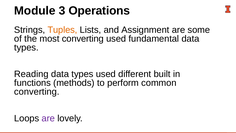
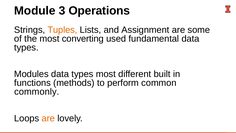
Reading: Reading -> Modules
types used: used -> most
converting at (37, 92): converting -> commonly
are at (48, 118) colour: purple -> orange
